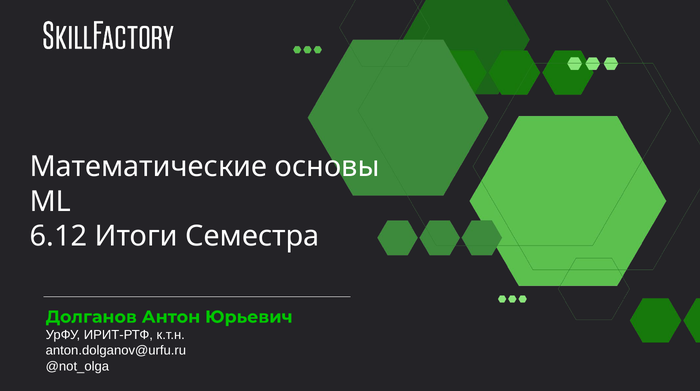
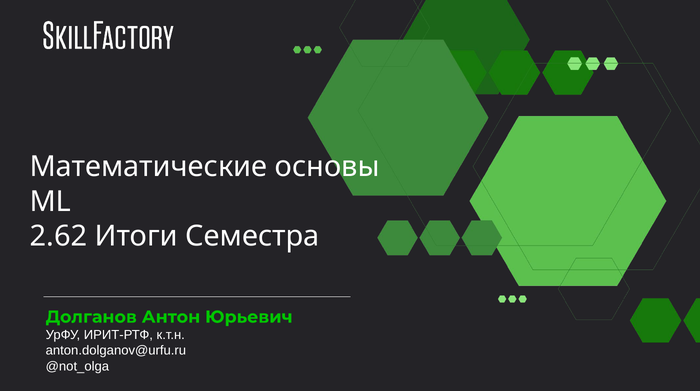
6.12: 6.12 -> 2.62
